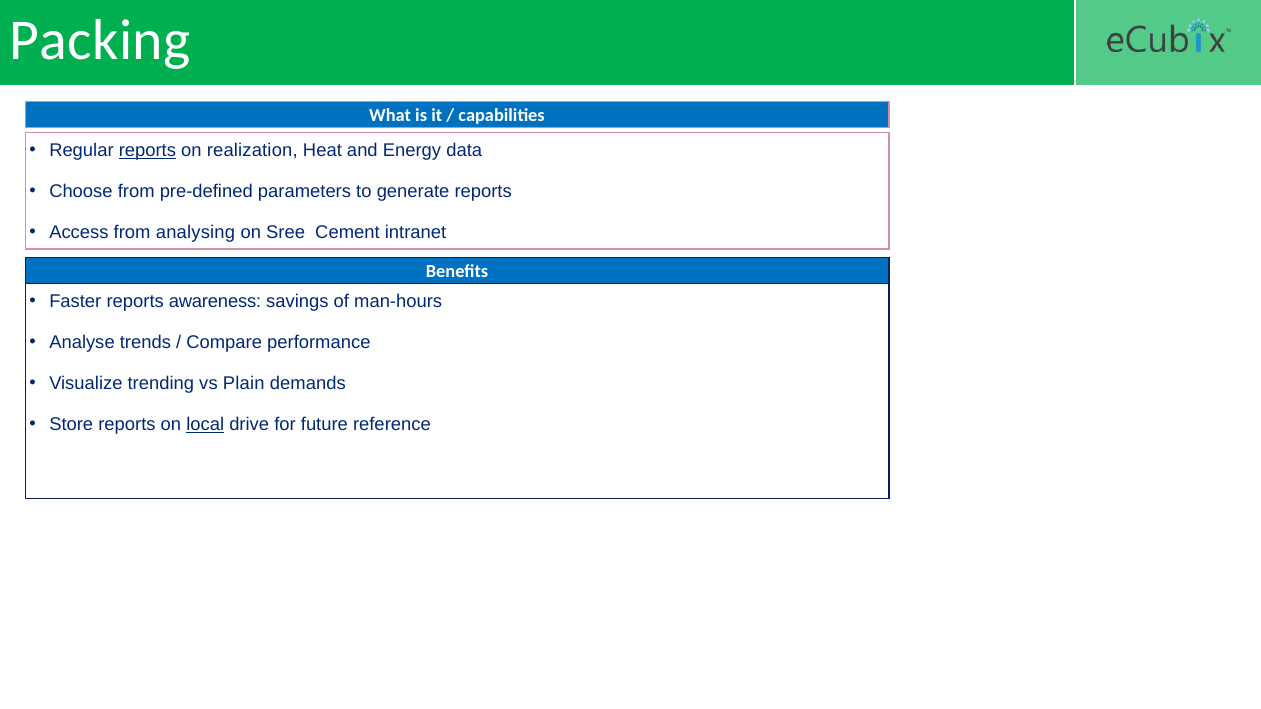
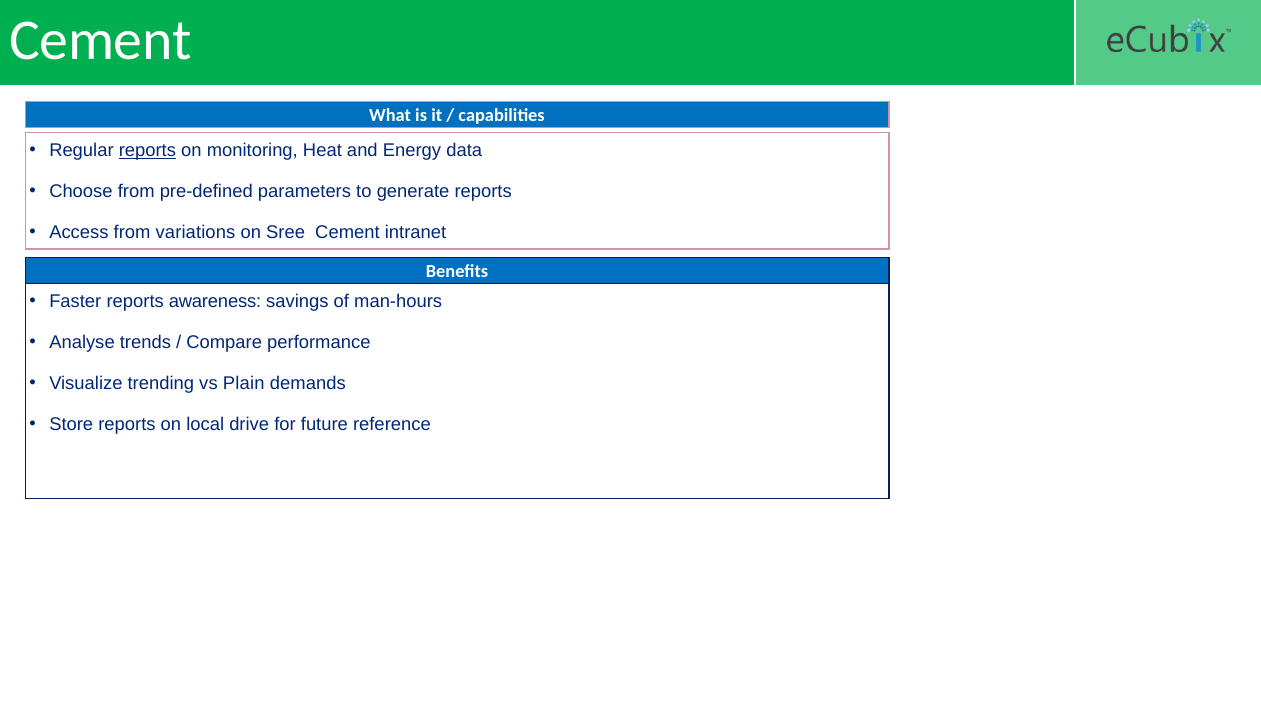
Packing at (100, 40): Packing -> Cement
realization: realization -> monitoring
analysing: analysing -> variations
local underline: present -> none
